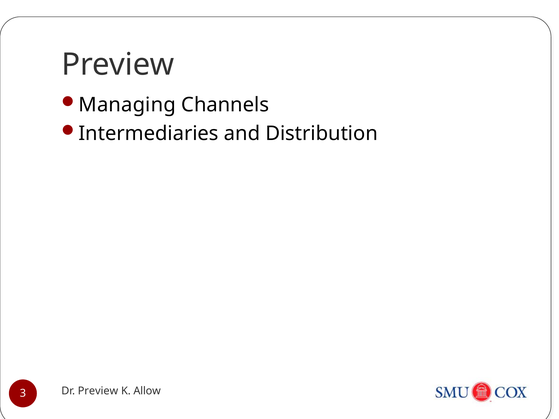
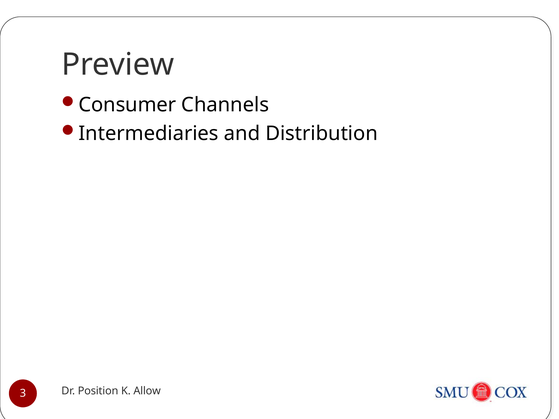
Managing: Managing -> Consumer
Dr Preview: Preview -> Position
